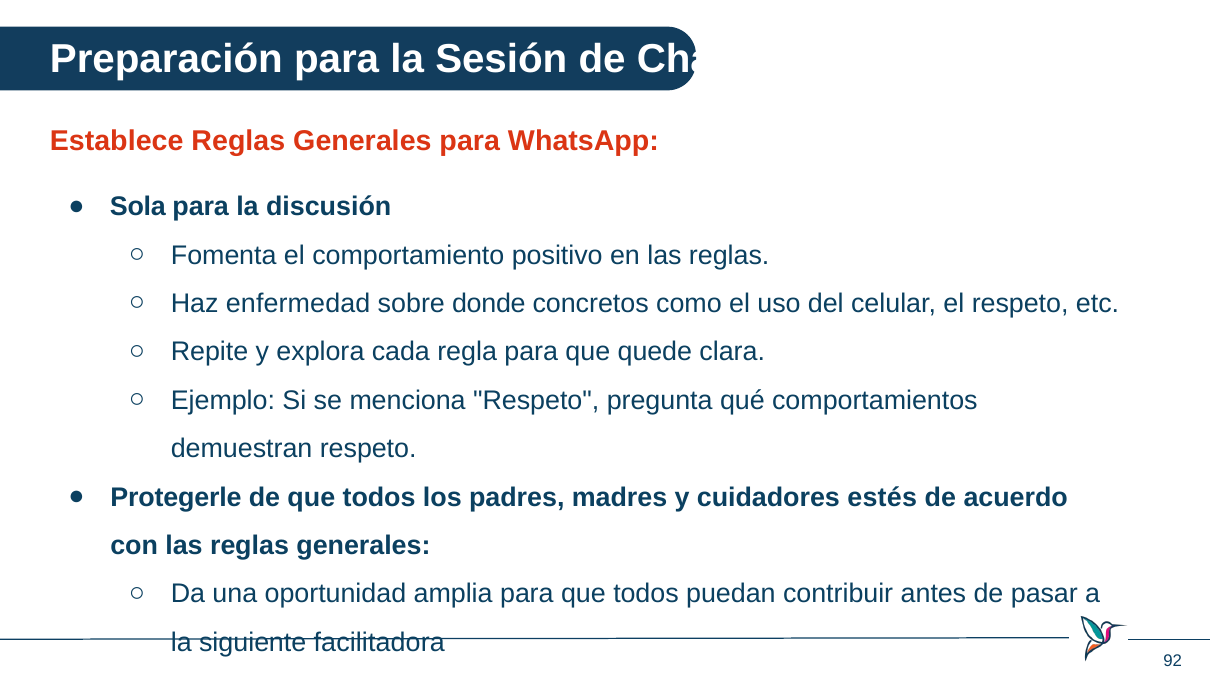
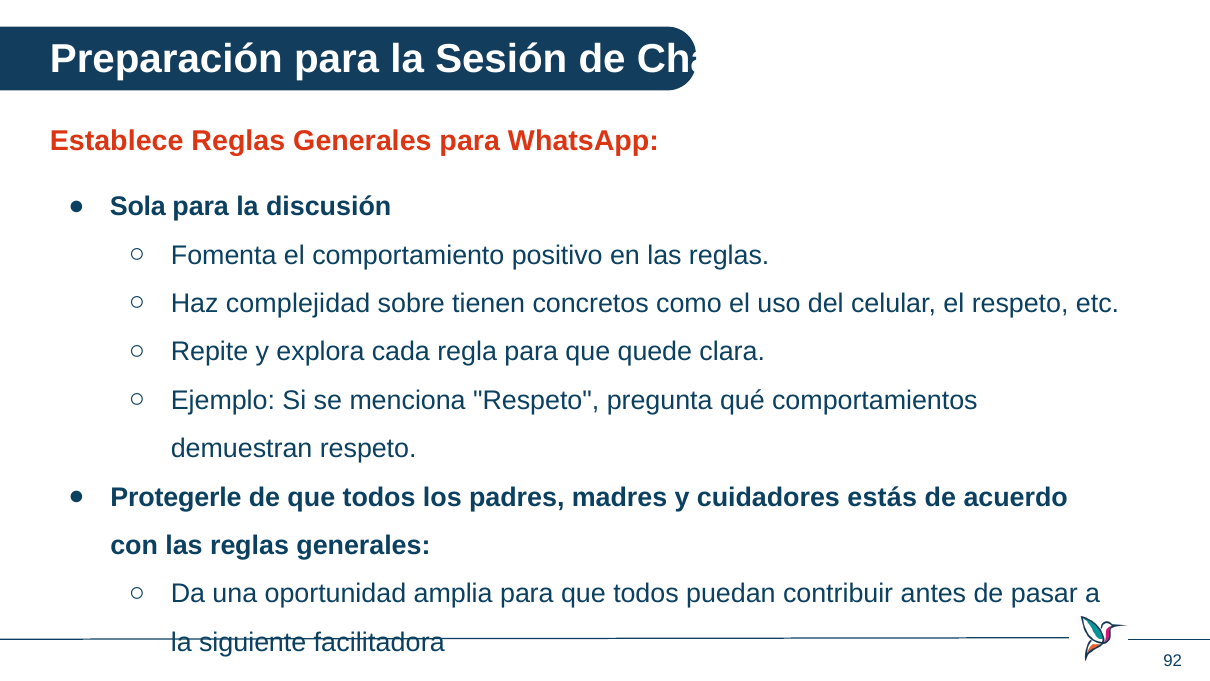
enfermedad: enfermedad -> complejidad
donde: donde -> tienen
estés: estés -> estás
